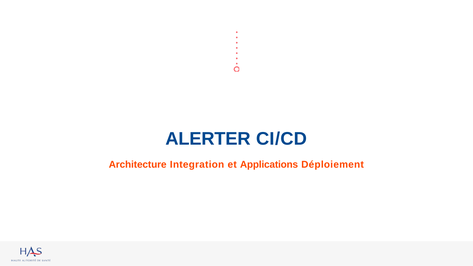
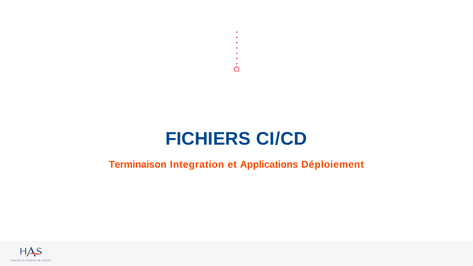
ALERTER: ALERTER -> FICHIERS
Architecture: Architecture -> Terminaison
